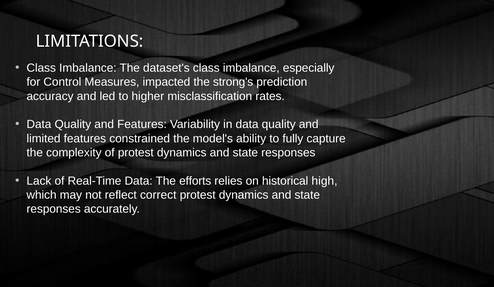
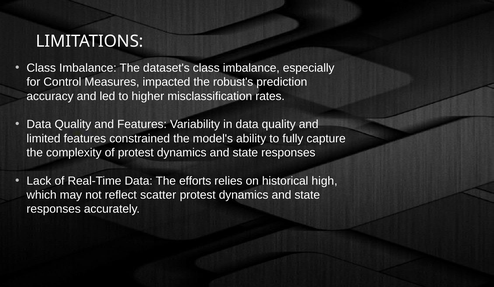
strong's: strong's -> robust's
correct: correct -> scatter
